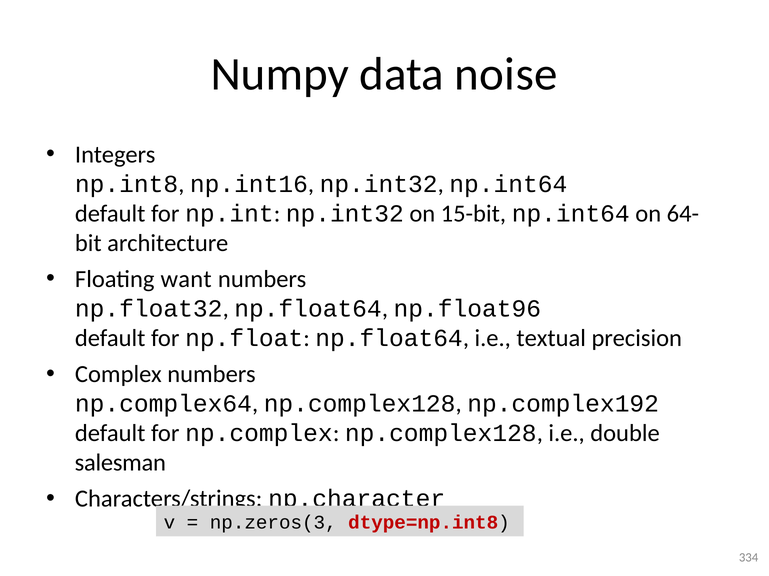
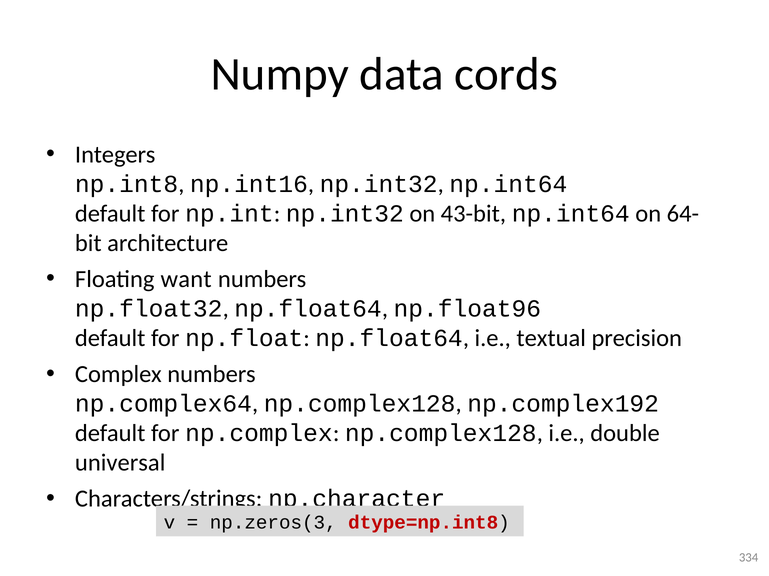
noise: noise -> cords
15-bit: 15-bit -> 43-bit
salesman: salesman -> universal
